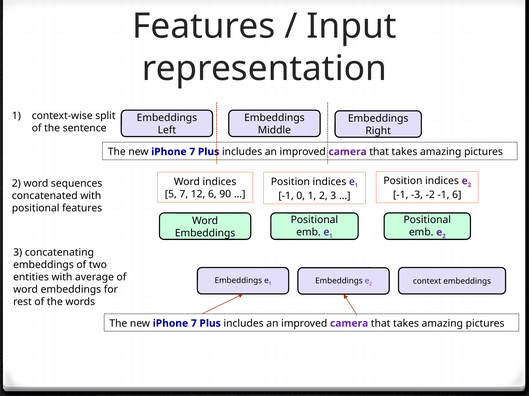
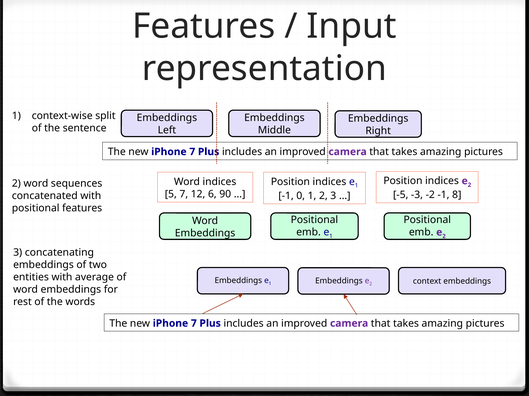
-1 at (401, 195): -1 -> -5
-1 6: 6 -> 8
